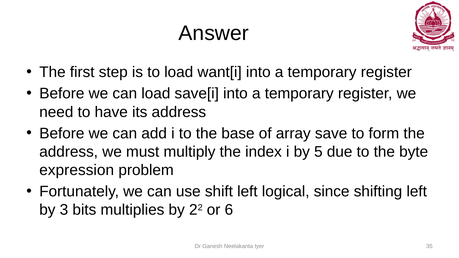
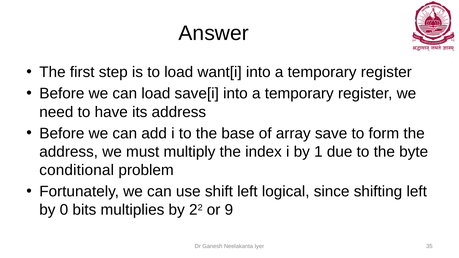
5: 5 -> 1
expression: expression -> conditional
3: 3 -> 0
6: 6 -> 9
